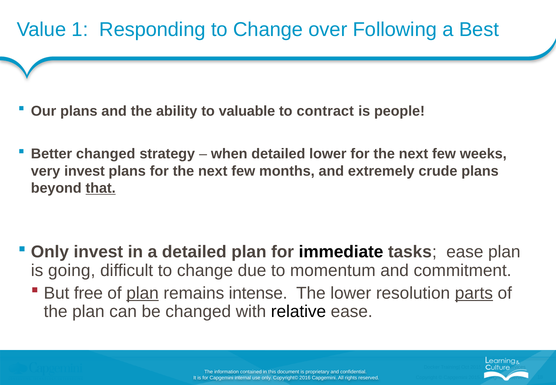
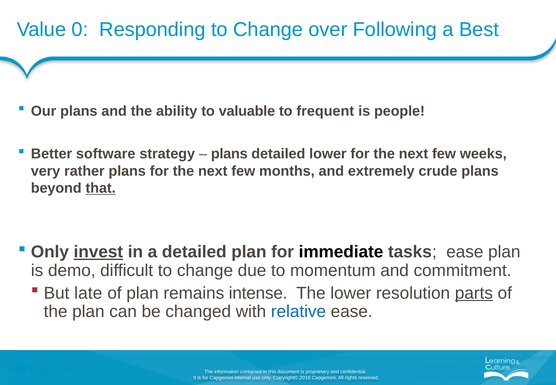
1: 1 -> 0
contract: contract -> frequent
Better changed: changed -> software
when at (229, 154): when -> plans
very invest: invest -> rather
invest at (98, 252) underline: none -> present
going: going -> demo
free: free -> late
plan at (143, 293) underline: present -> none
relative colour: black -> blue
